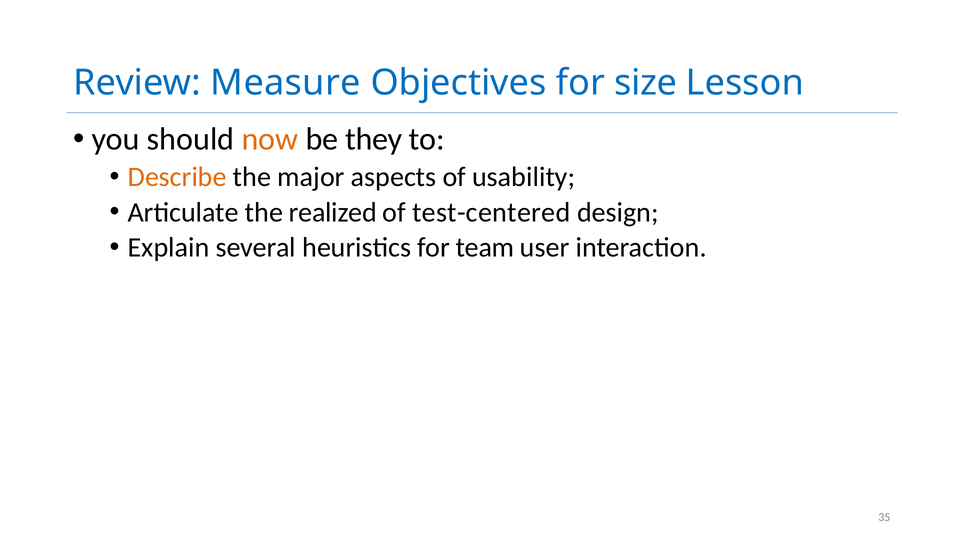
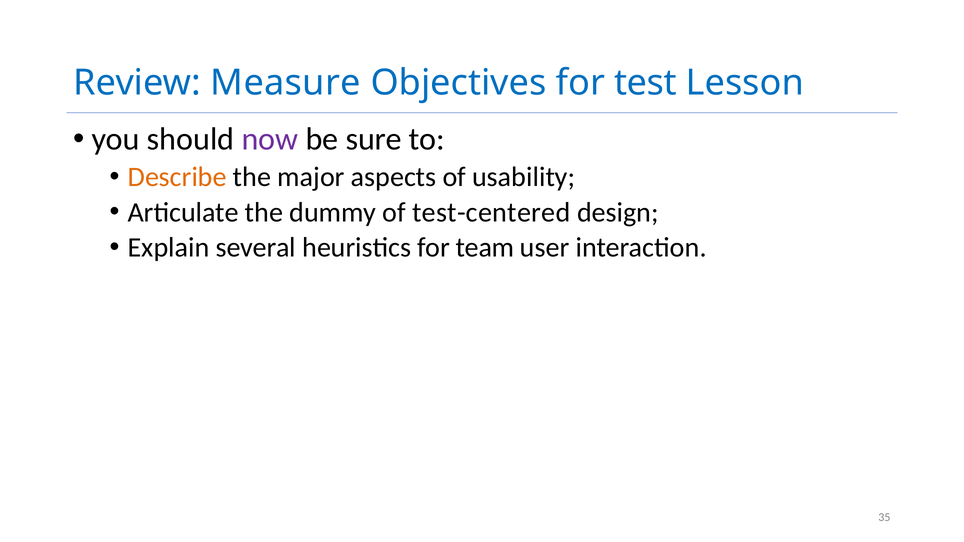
size: size -> test
now colour: orange -> purple
they: they -> sure
realized: realized -> dummy
